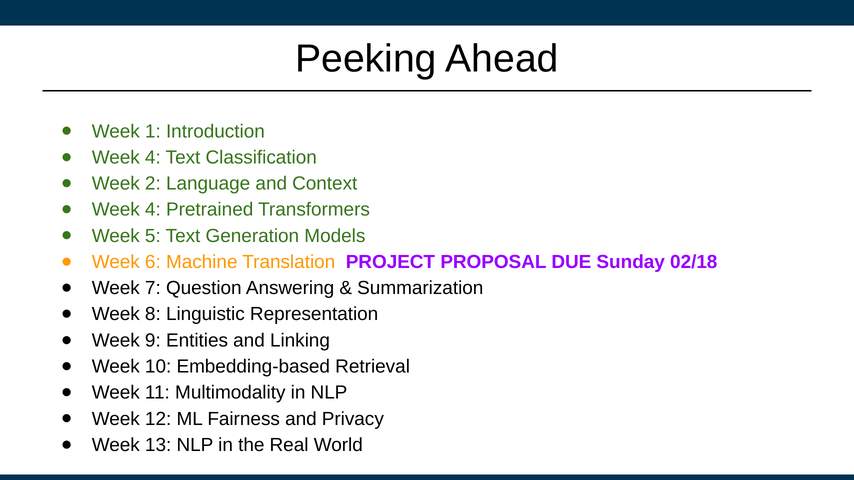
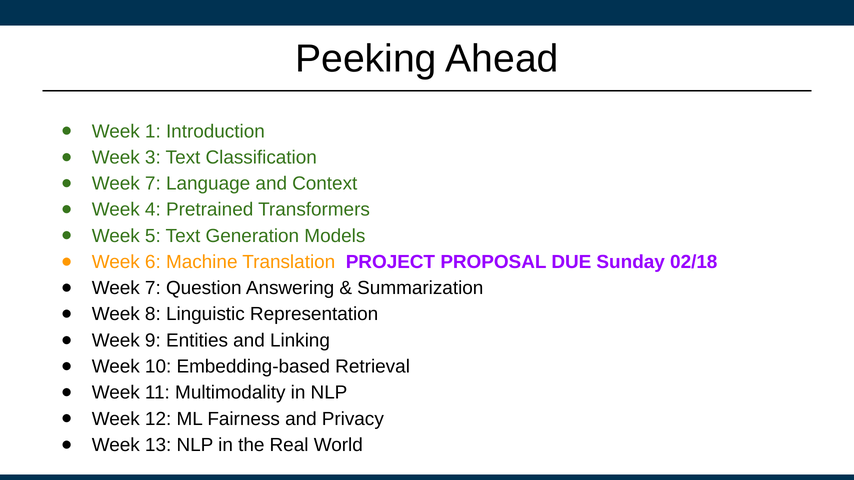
4 at (153, 158): 4 -> 3
2 at (153, 184): 2 -> 7
